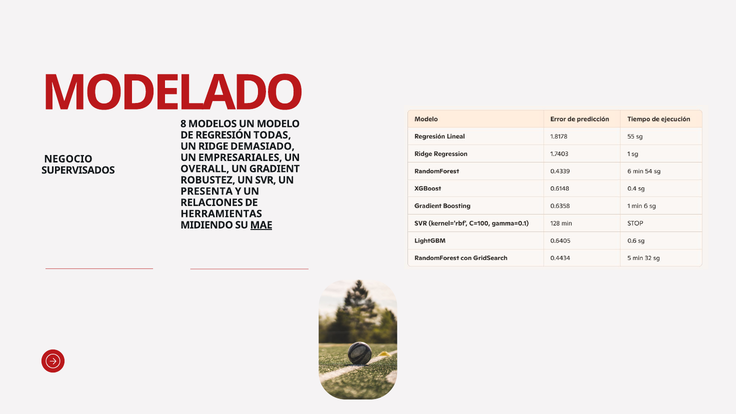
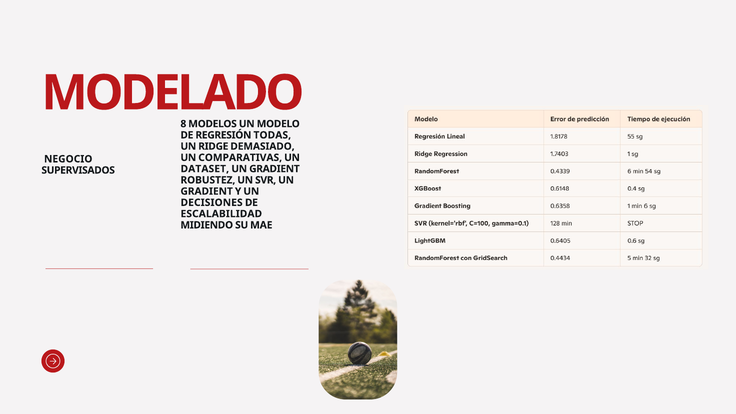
EMPRESARIALES: EMPRESARIALES -> COMPARATIVAS
OVERALL: OVERALL -> DATASET
PRESENTA at (207, 191): PRESENTA -> GRADIENT
RELACIONES: RELACIONES -> DECISIONES
HERRAMIENTAS: HERRAMIENTAS -> ESCALABILIDAD
MAE underline: present -> none
